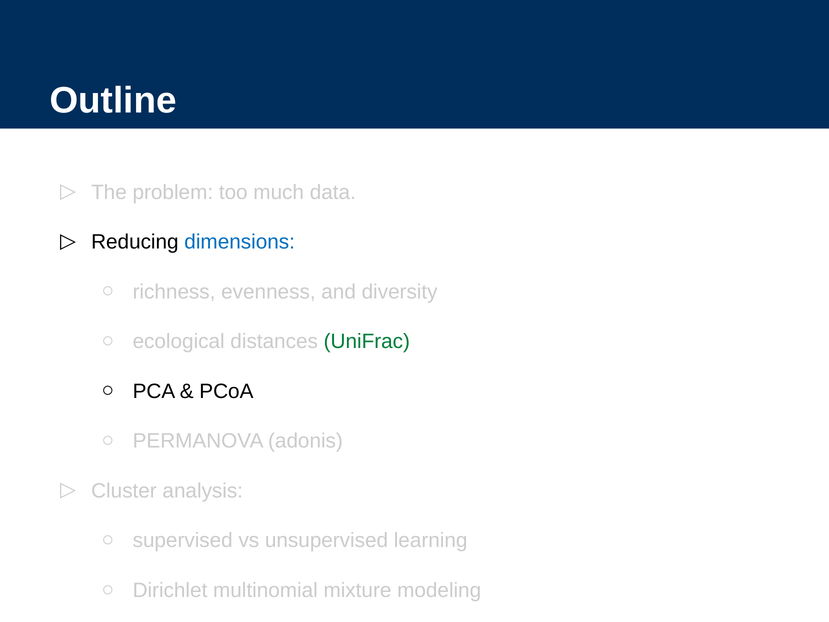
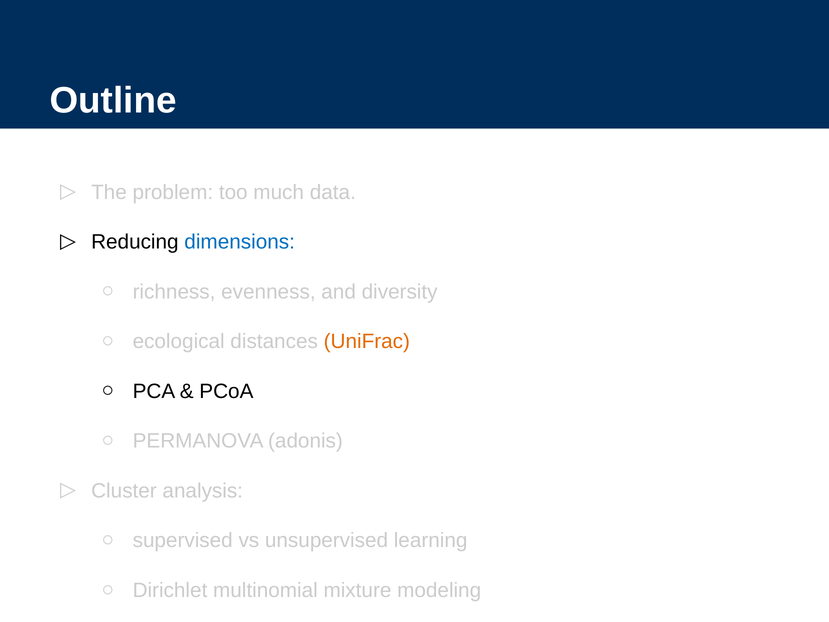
UniFrac colour: green -> orange
